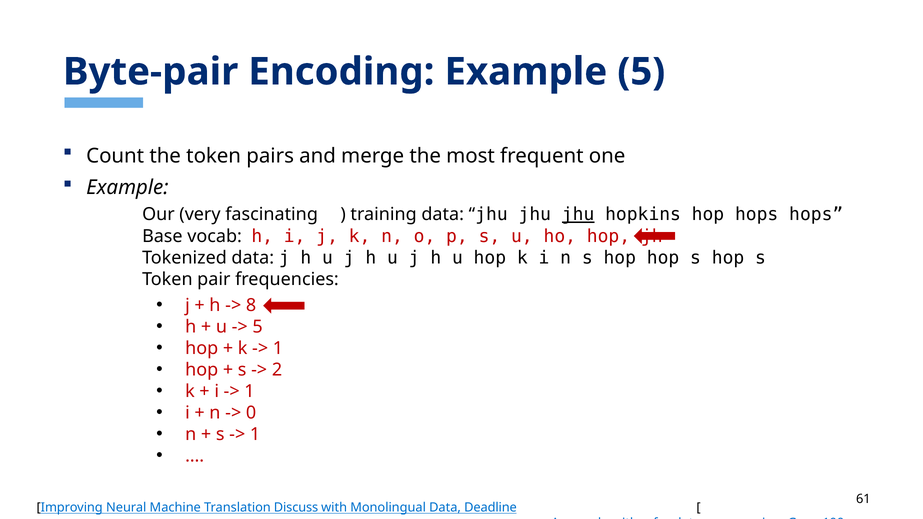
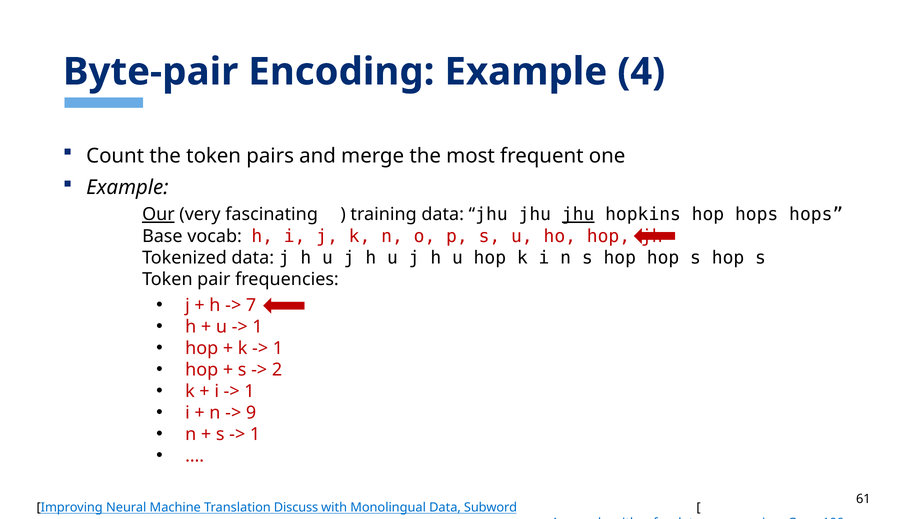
Example 5: 5 -> 4
Our underline: none -> present
8: 8 -> 7
5 at (258, 327): 5 -> 1
0: 0 -> 9
Deadline: Deadline -> Subword
